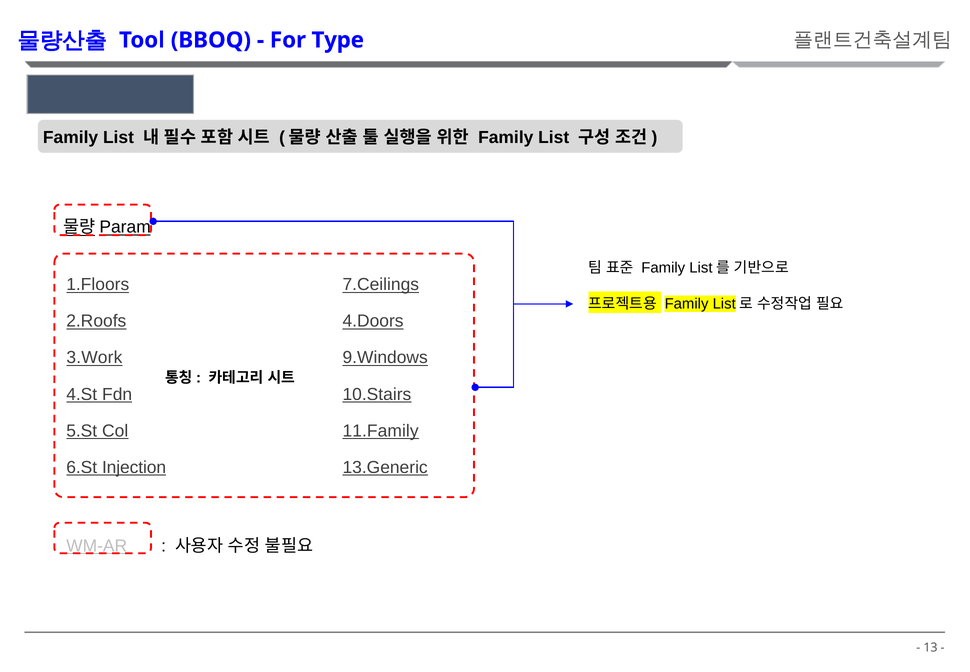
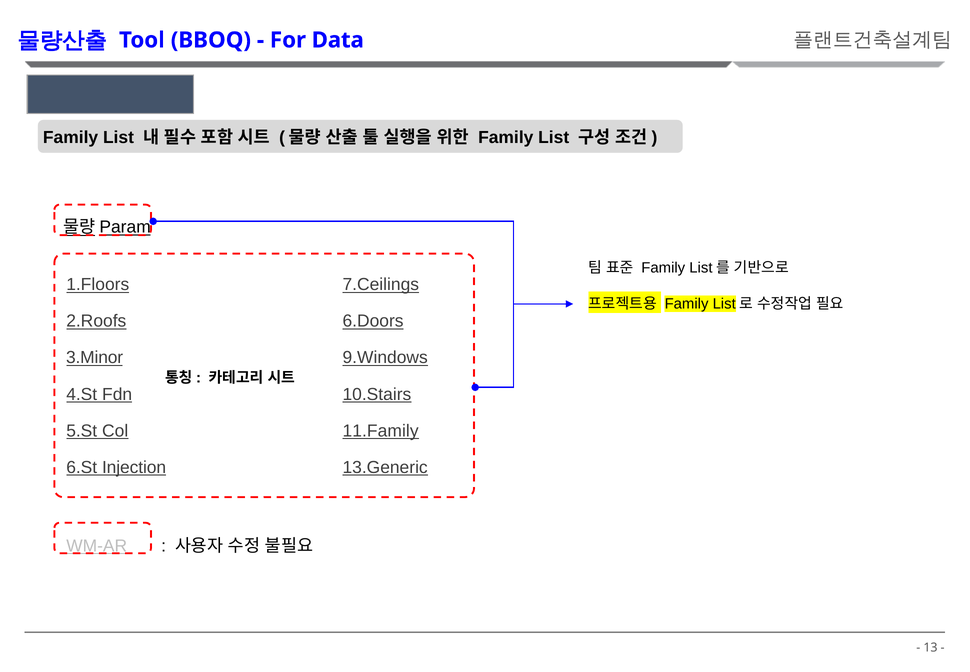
Type: Type -> Data
4.Doors: 4.Doors -> 6.Doors
3.Work: 3.Work -> 3.Minor
